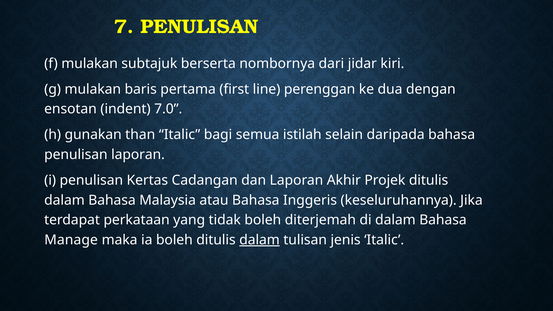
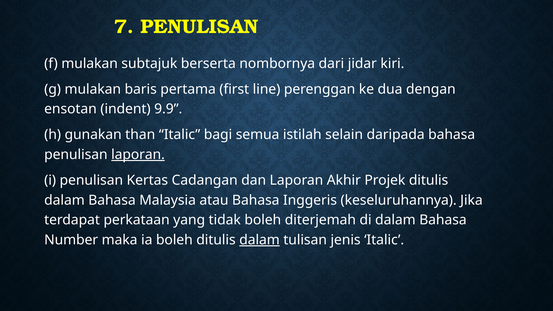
7.0: 7.0 -> 9.9
laporan at (138, 155) underline: none -> present
Manage: Manage -> Number
